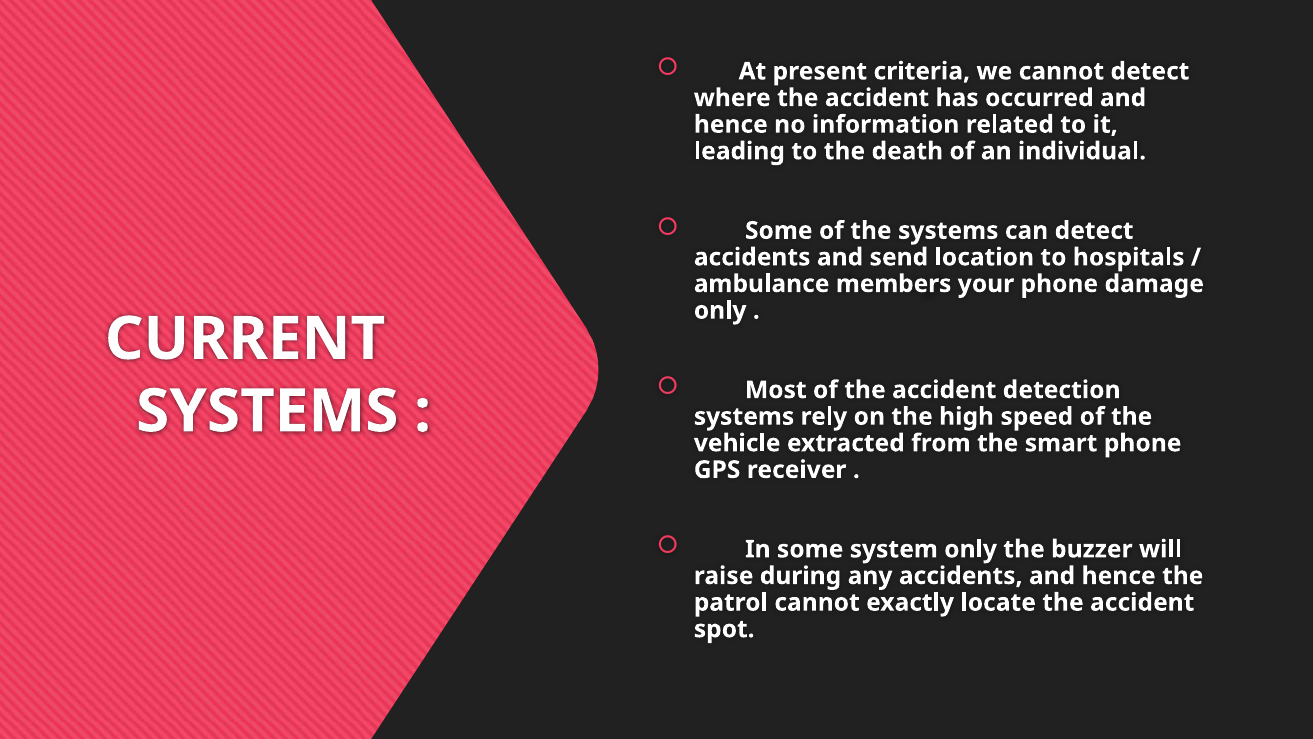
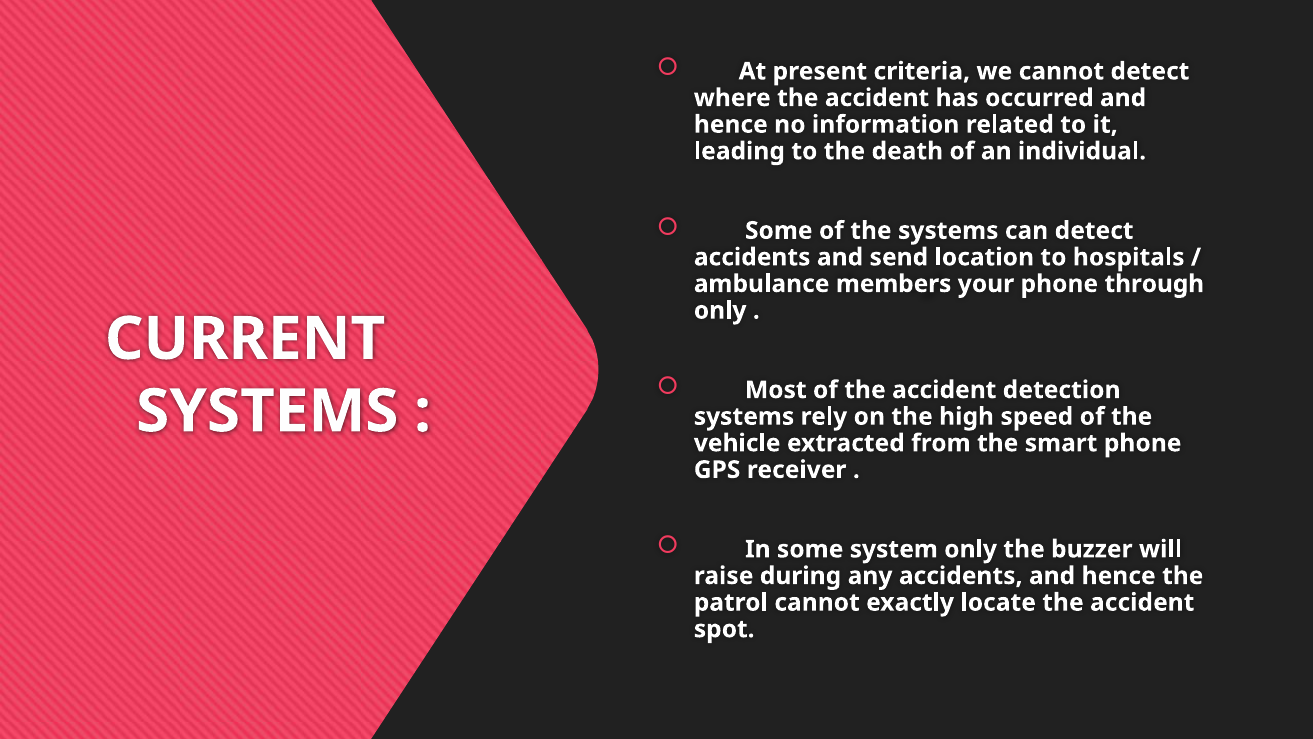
damage: damage -> through
